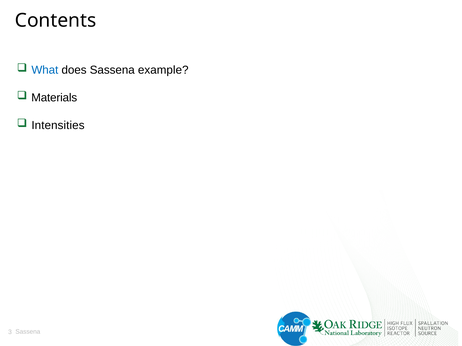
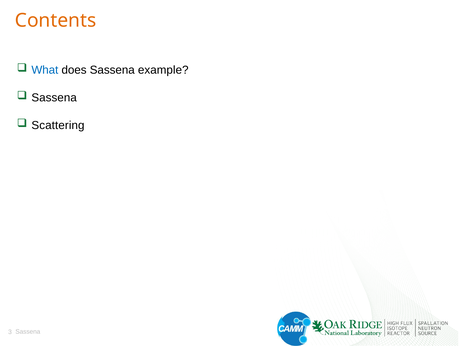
Contents colour: black -> orange
Materials at (54, 98): Materials -> Sassena
Intensities: Intensities -> Scattering
